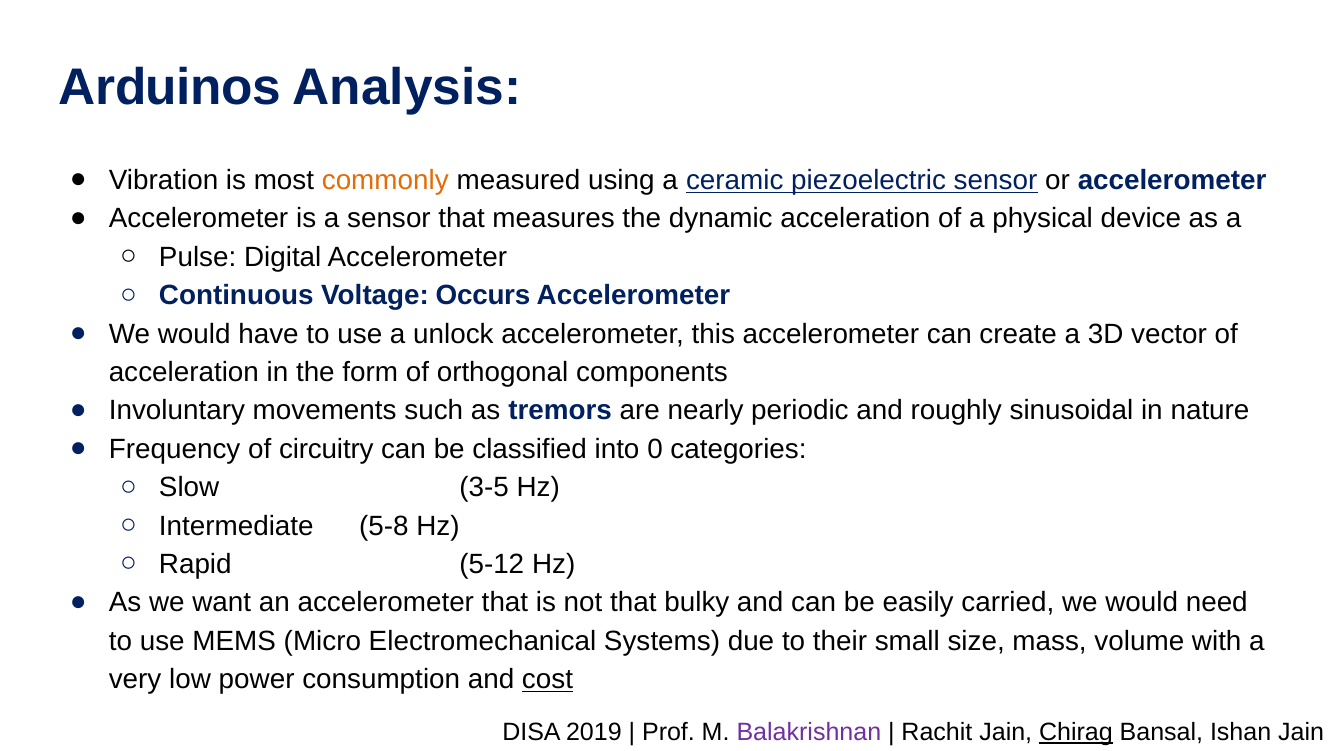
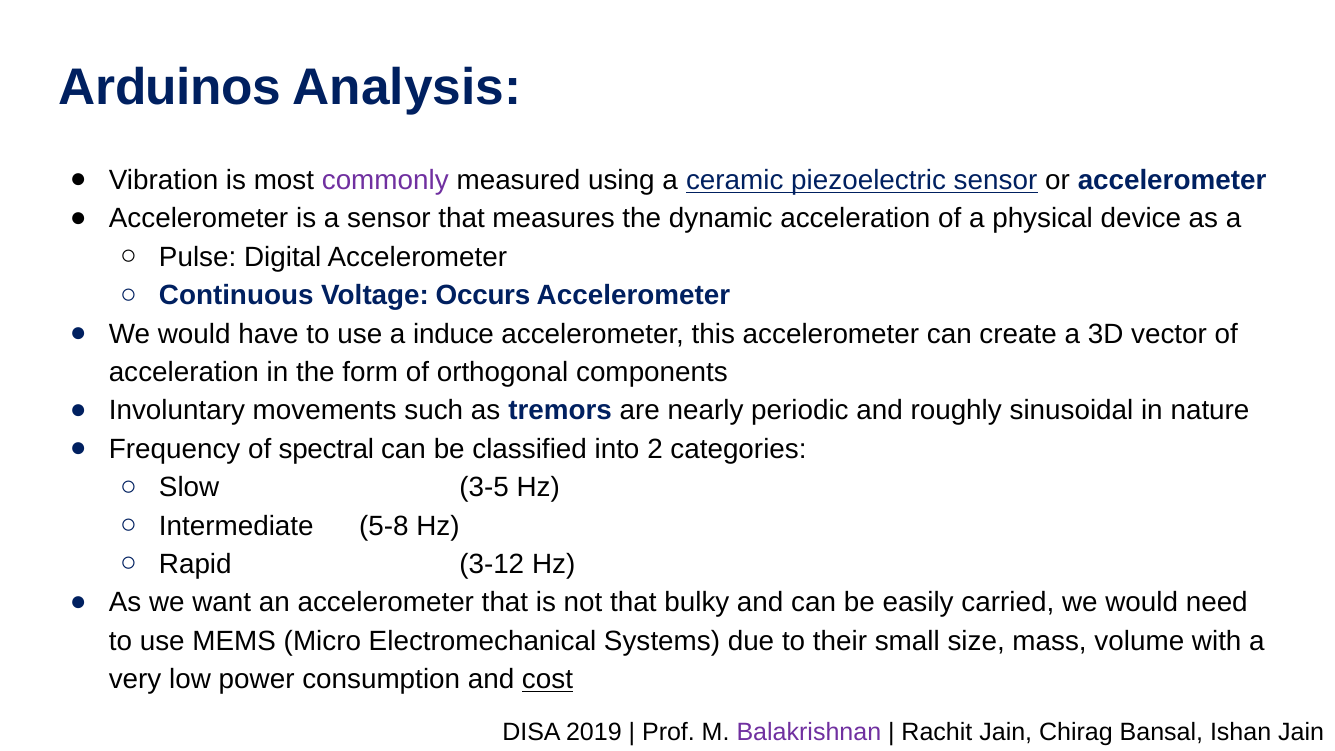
commonly colour: orange -> purple
unlock: unlock -> induce
circuitry: circuitry -> spectral
0: 0 -> 2
5-12: 5-12 -> 3-12
Chirag underline: present -> none
